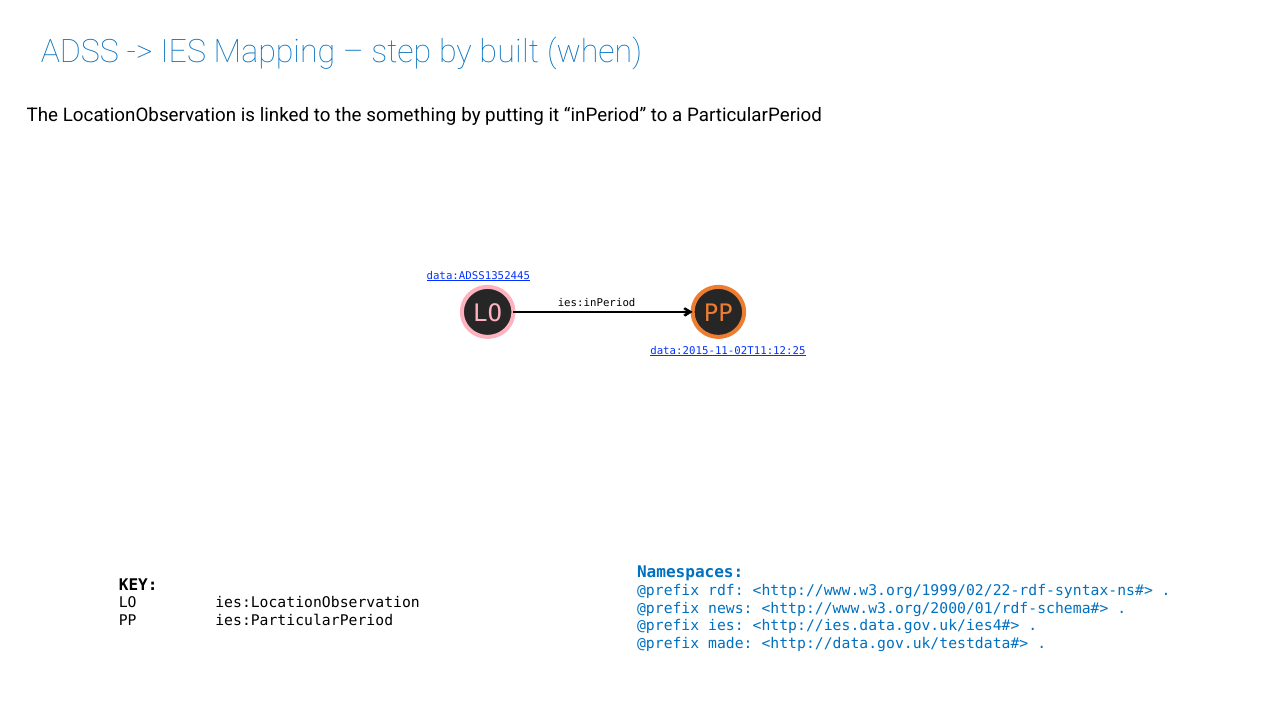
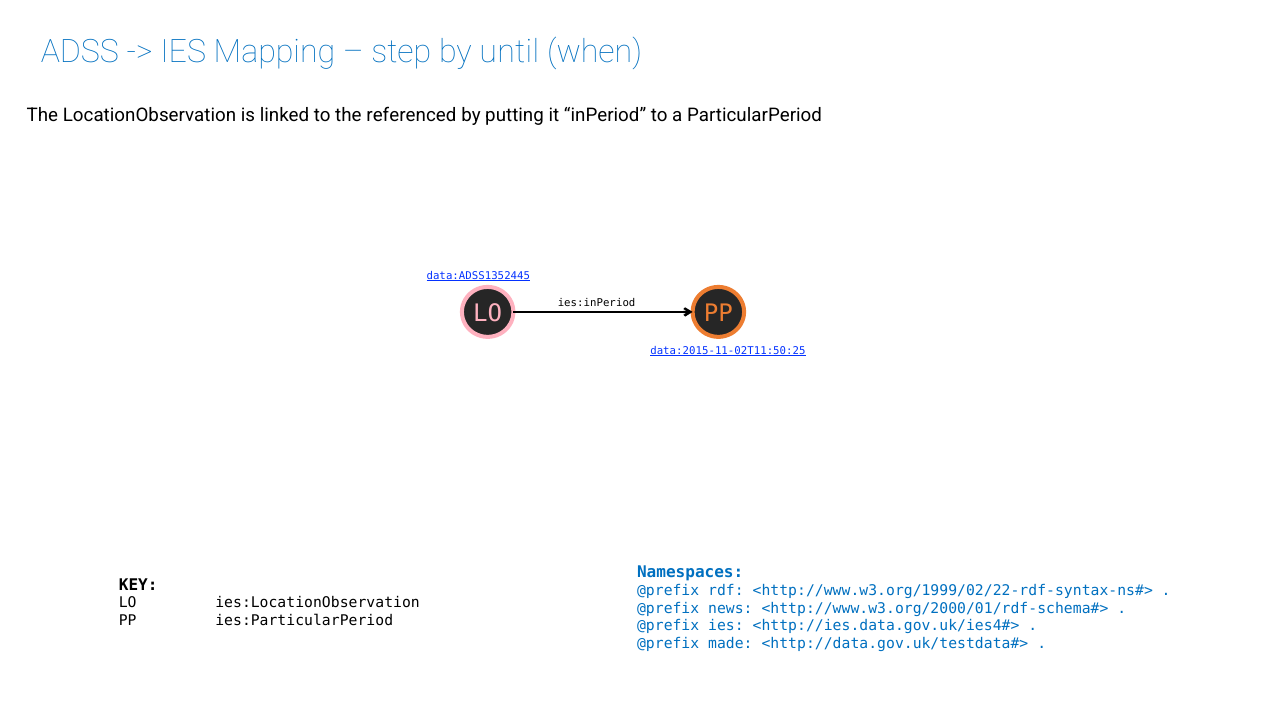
built: built -> until
something: something -> referenced
data:2015-11-02T11:12:25: data:2015-11-02T11:12:25 -> data:2015-11-02T11:50:25
